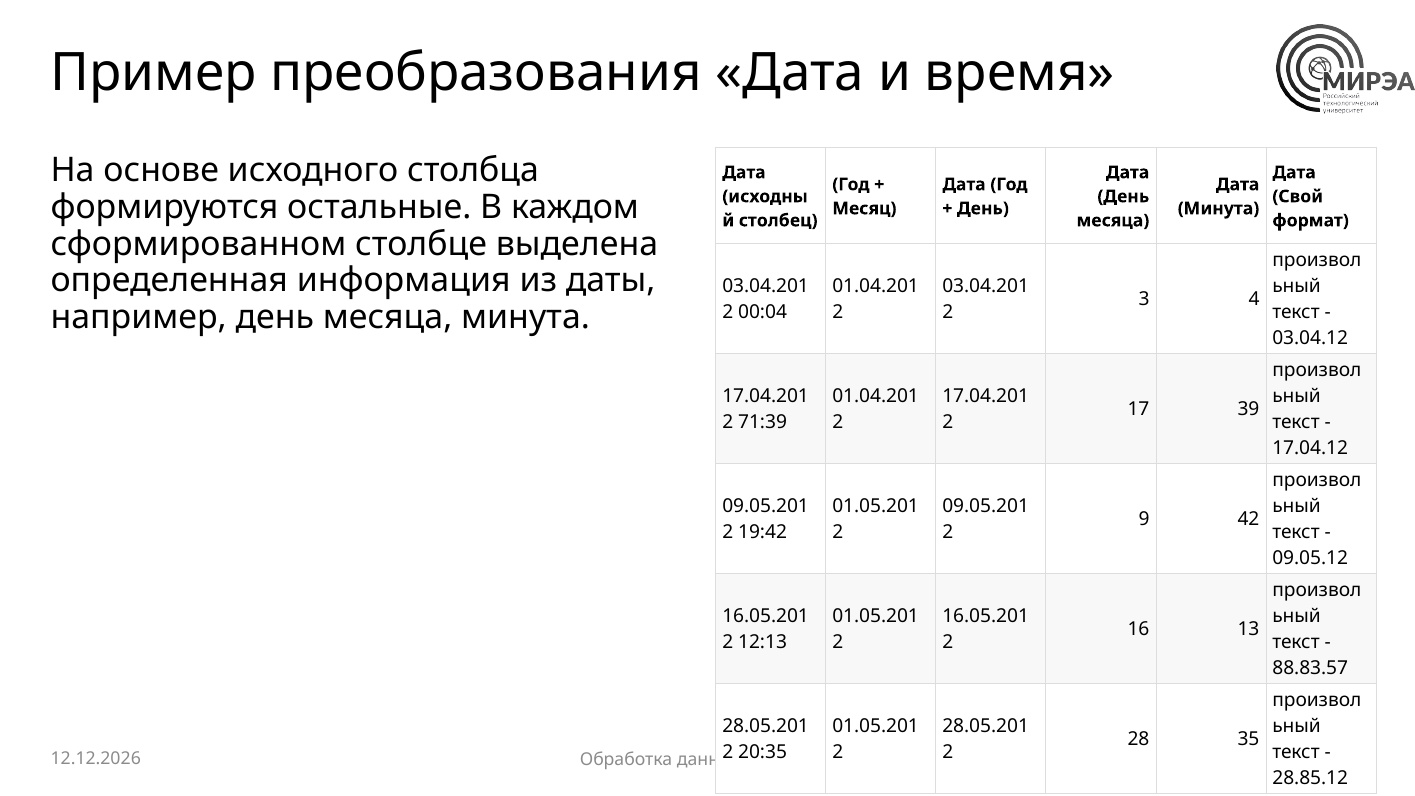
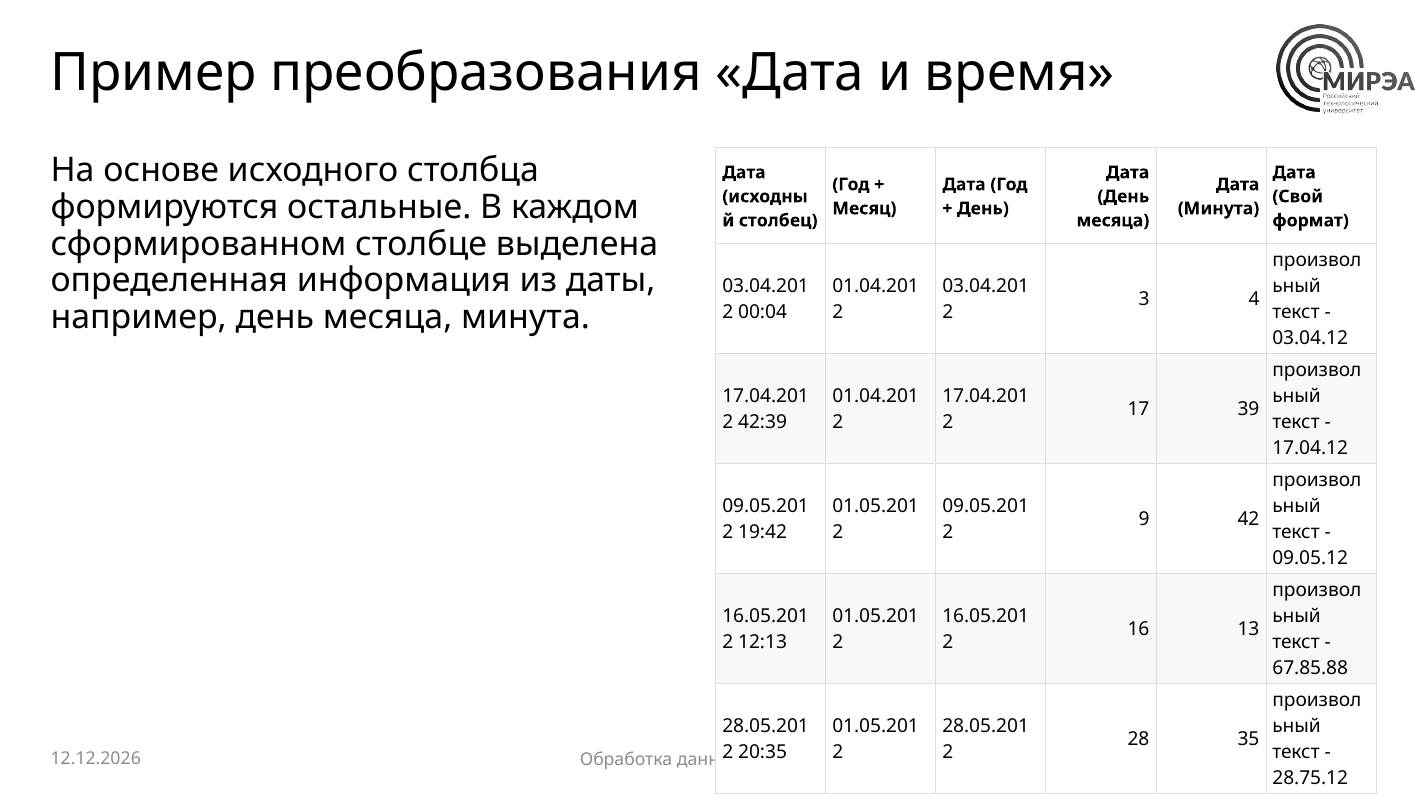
71:39: 71:39 -> 42:39
88.83.57: 88.83.57 -> 67.85.88
28.85.12: 28.85.12 -> 28.75.12
